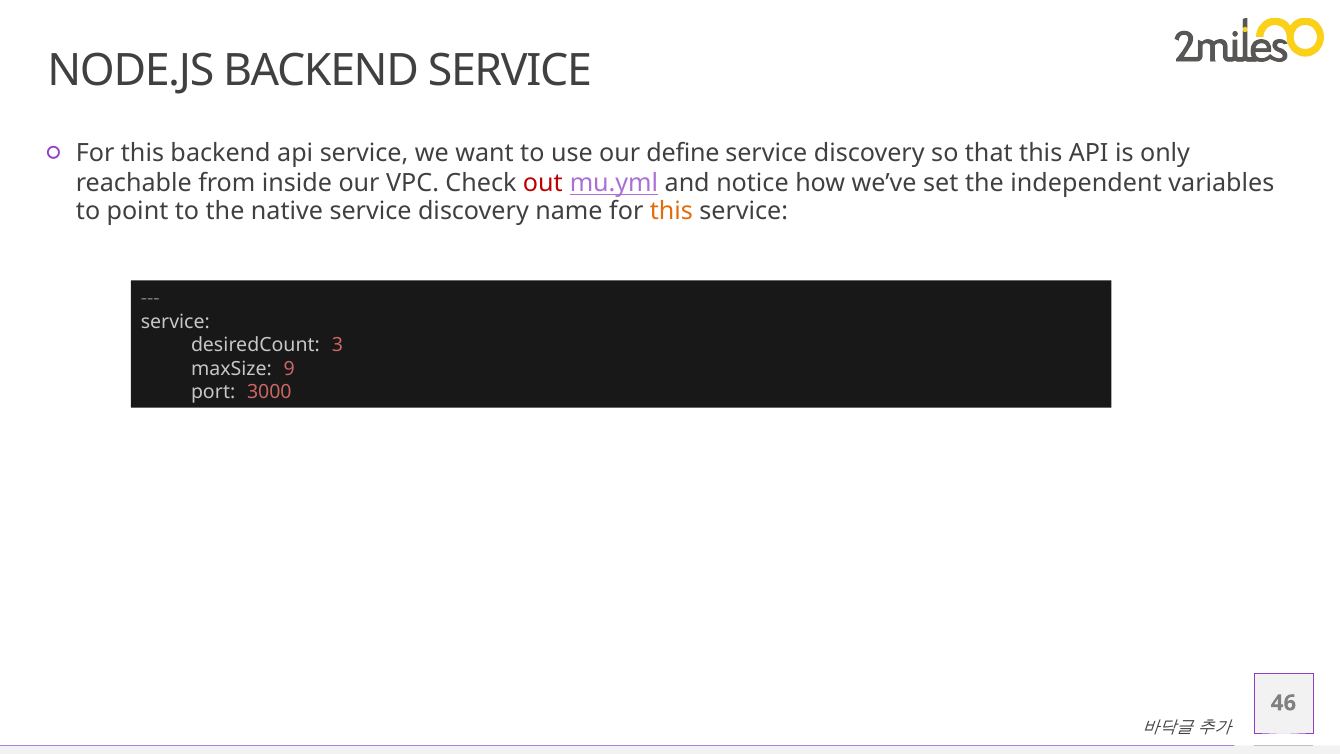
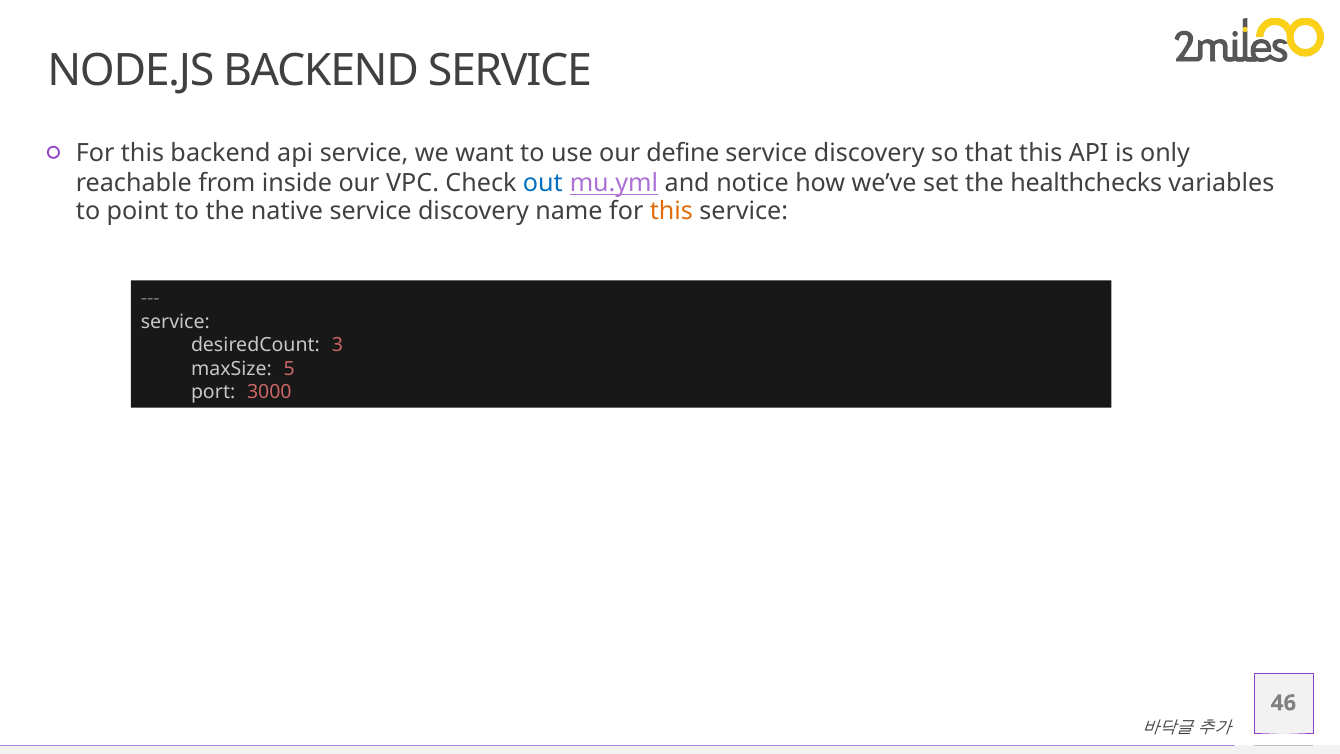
out colour: red -> blue
independent: independent -> healthchecks
9: 9 -> 5
